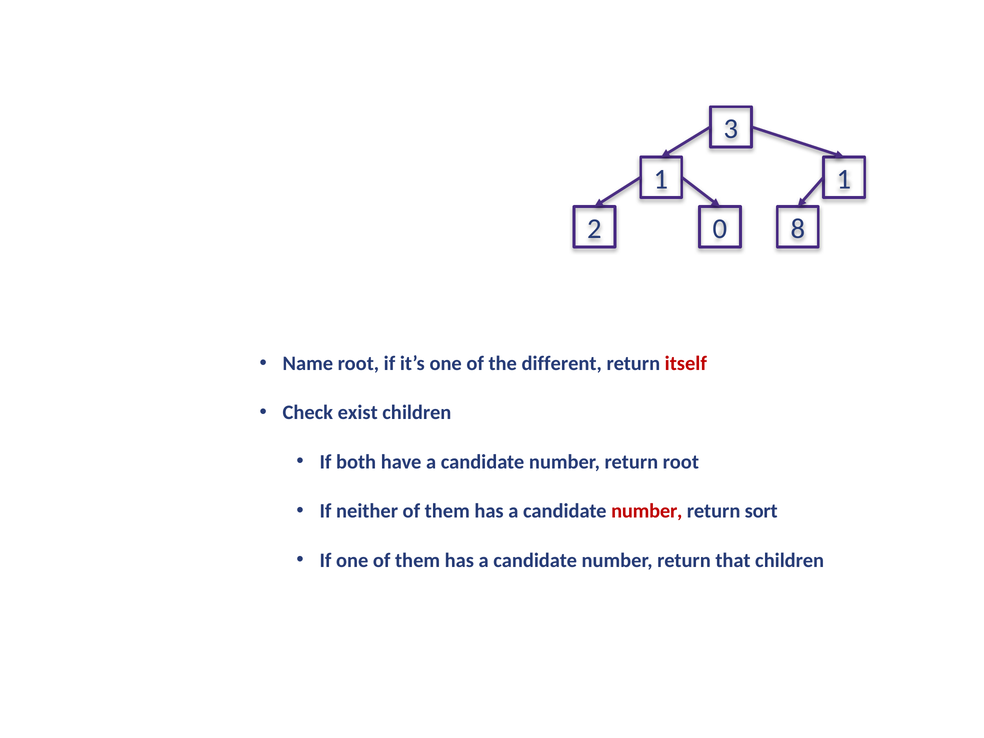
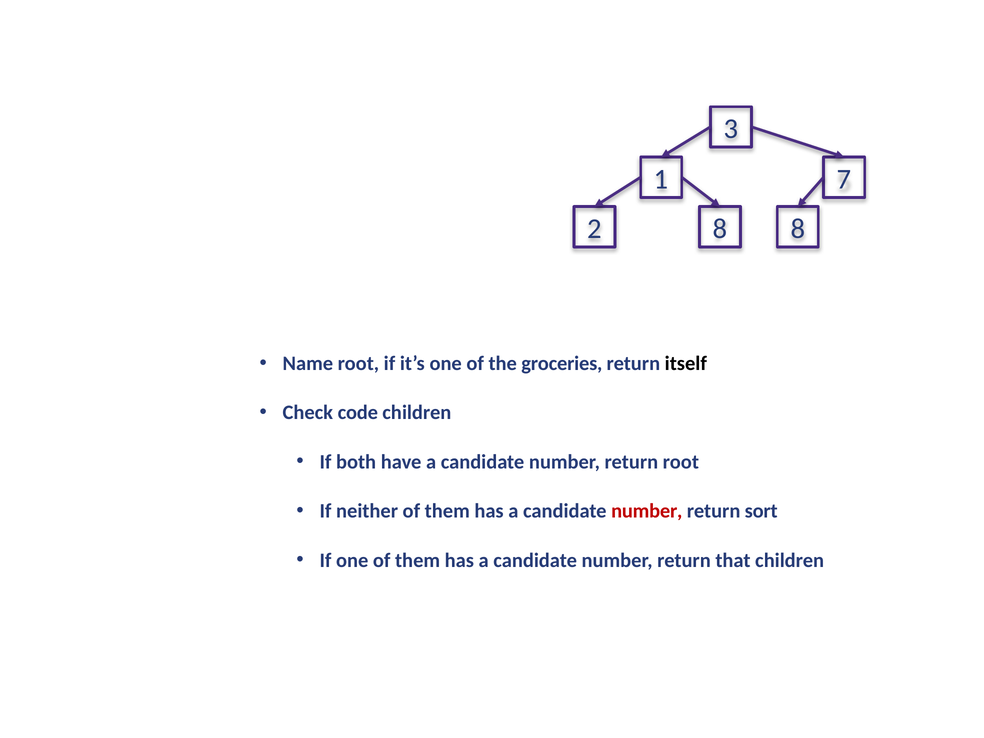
1 1: 1 -> 7
2 0: 0 -> 8
different: different -> groceries
itself colour: red -> black
exist: exist -> code
